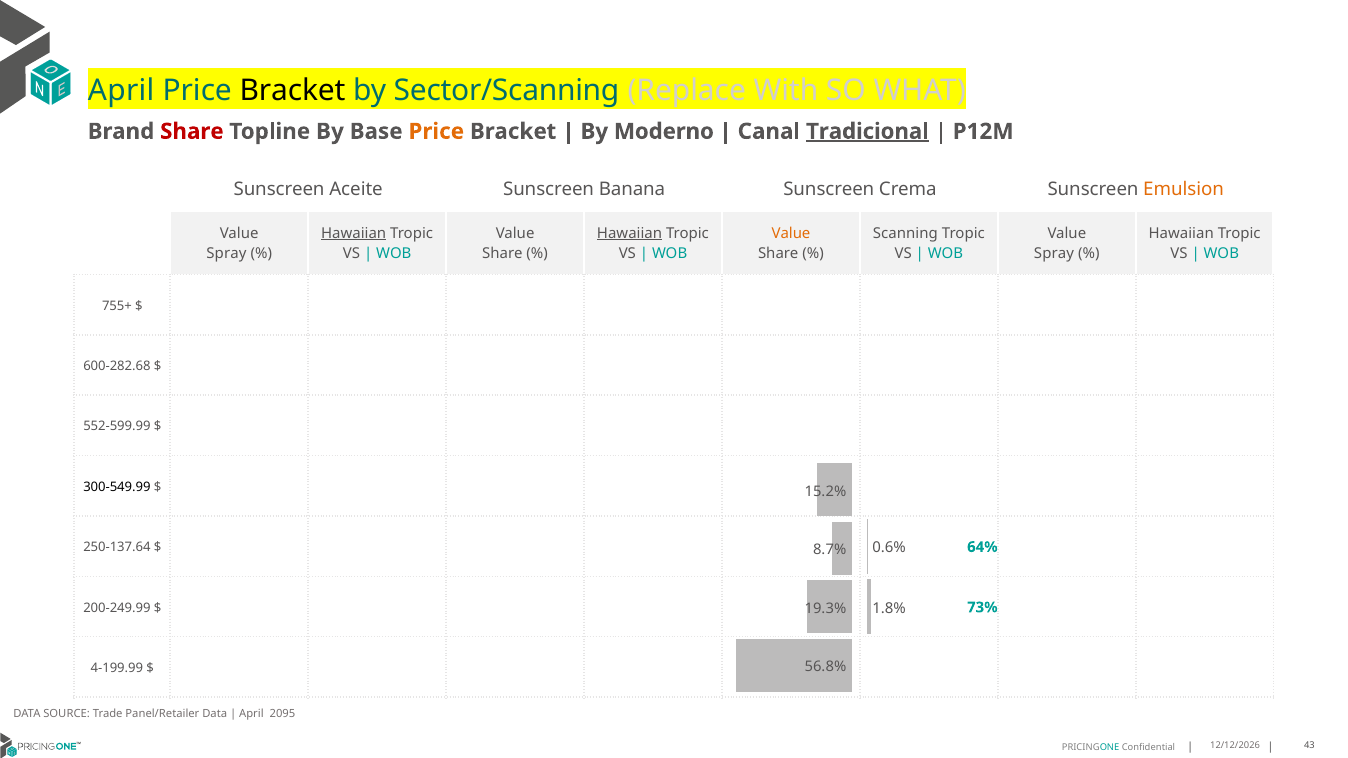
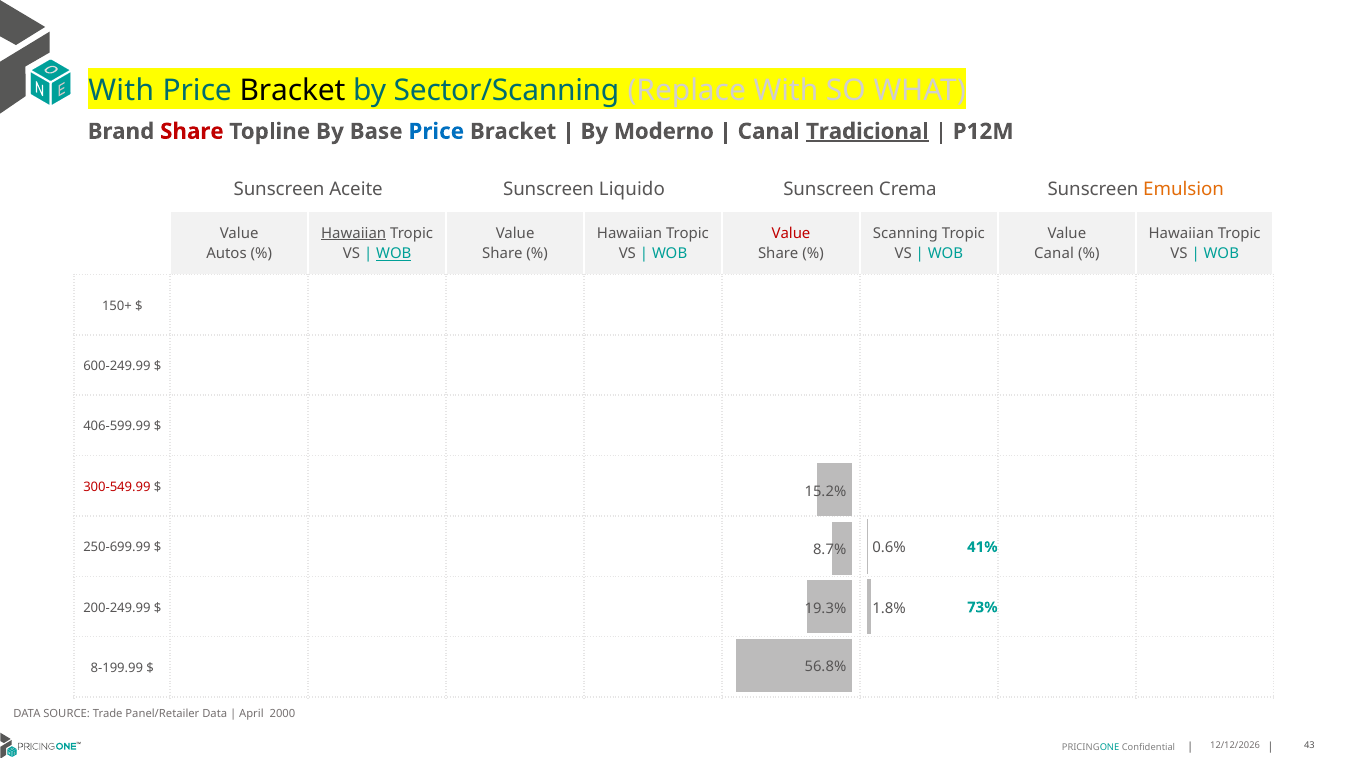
April at (121, 91): April -> With
Price at (436, 131) colour: orange -> blue
Banana: Banana -> Liquido
Hawaiian at (630, 233) underline: present -> none
Value at (791, 233) colour: orange -> red
Spray at (226, 254): Spray -> Autos
WOB at (394, 254) underline: none -> present
Spray at (1054, 254): Spray -> Canal
755+: 755+ -> 150+
600-282.68: 600-282.68 -> 600-249.99
552-599.99: 552-599.99 -> 406-599.99
300-549.99 colour: black -> red
250-137.64: 250-137.64 -> 250-699.99
64%: 64% -> 41%
4-199.99: 4-199.99 -> 8-199.99
2095: 2095 -> 2000
